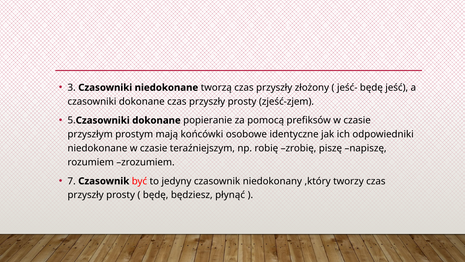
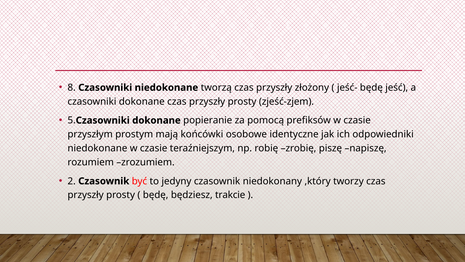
3: 3 -> 8
7: 7 -> 2
płynąć: płynąć -> trakcie
